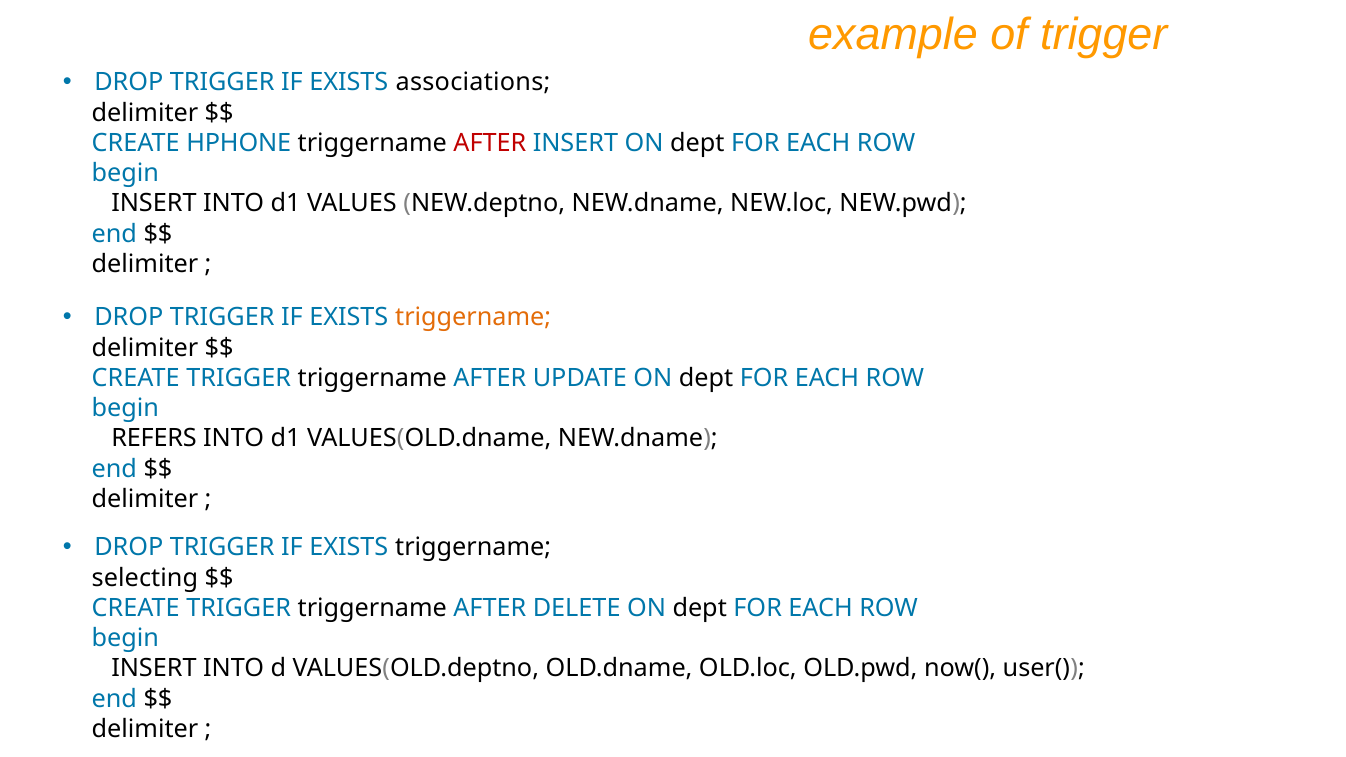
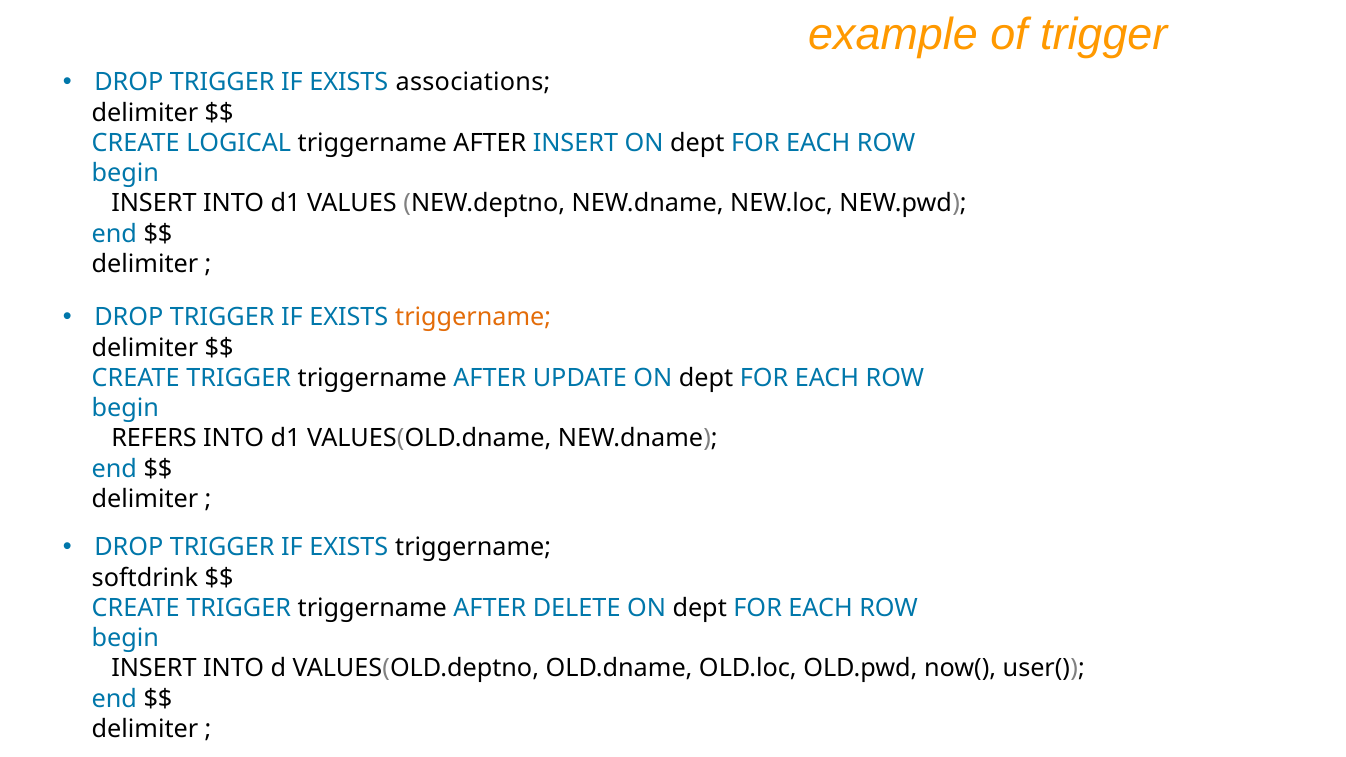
HPHONE: HPHONE -> LOGICAL
AFTER at (490, 143) colour: red -> black
selecting: selecting -> softdrink
